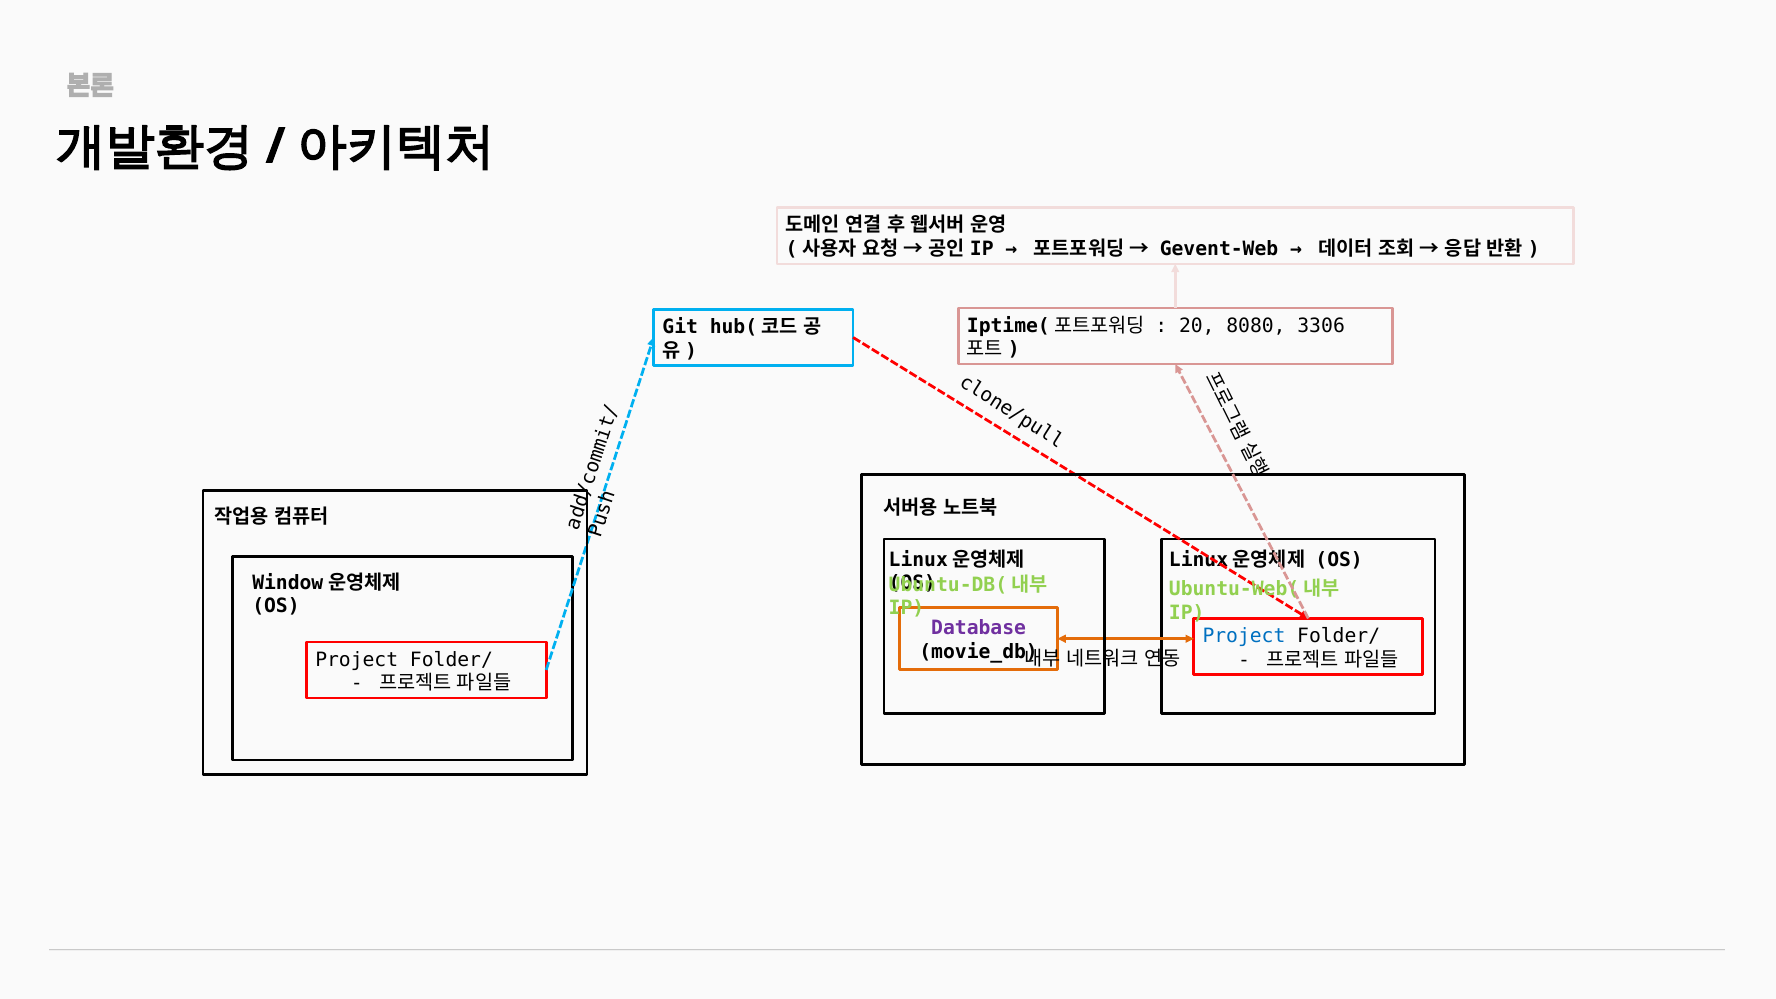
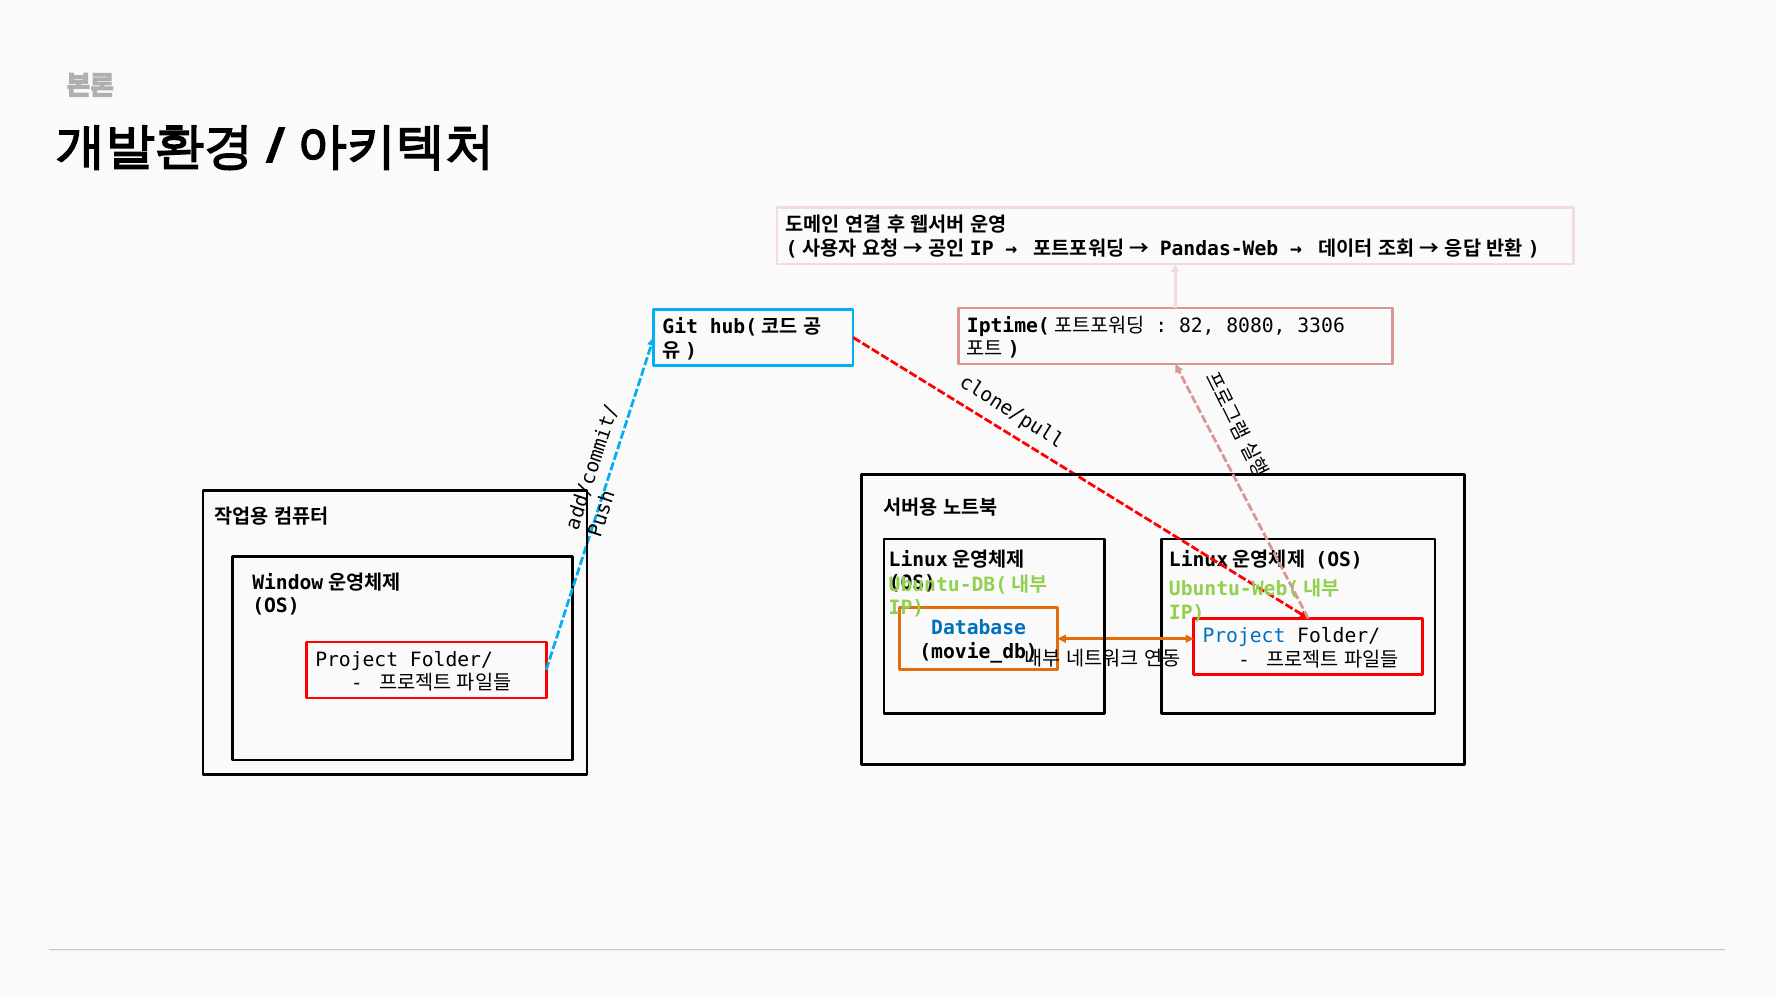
Gevent-Web: Gevent-Web -> Pandas-Web
20: 20 -> 82
Database colour: purple -> blue
